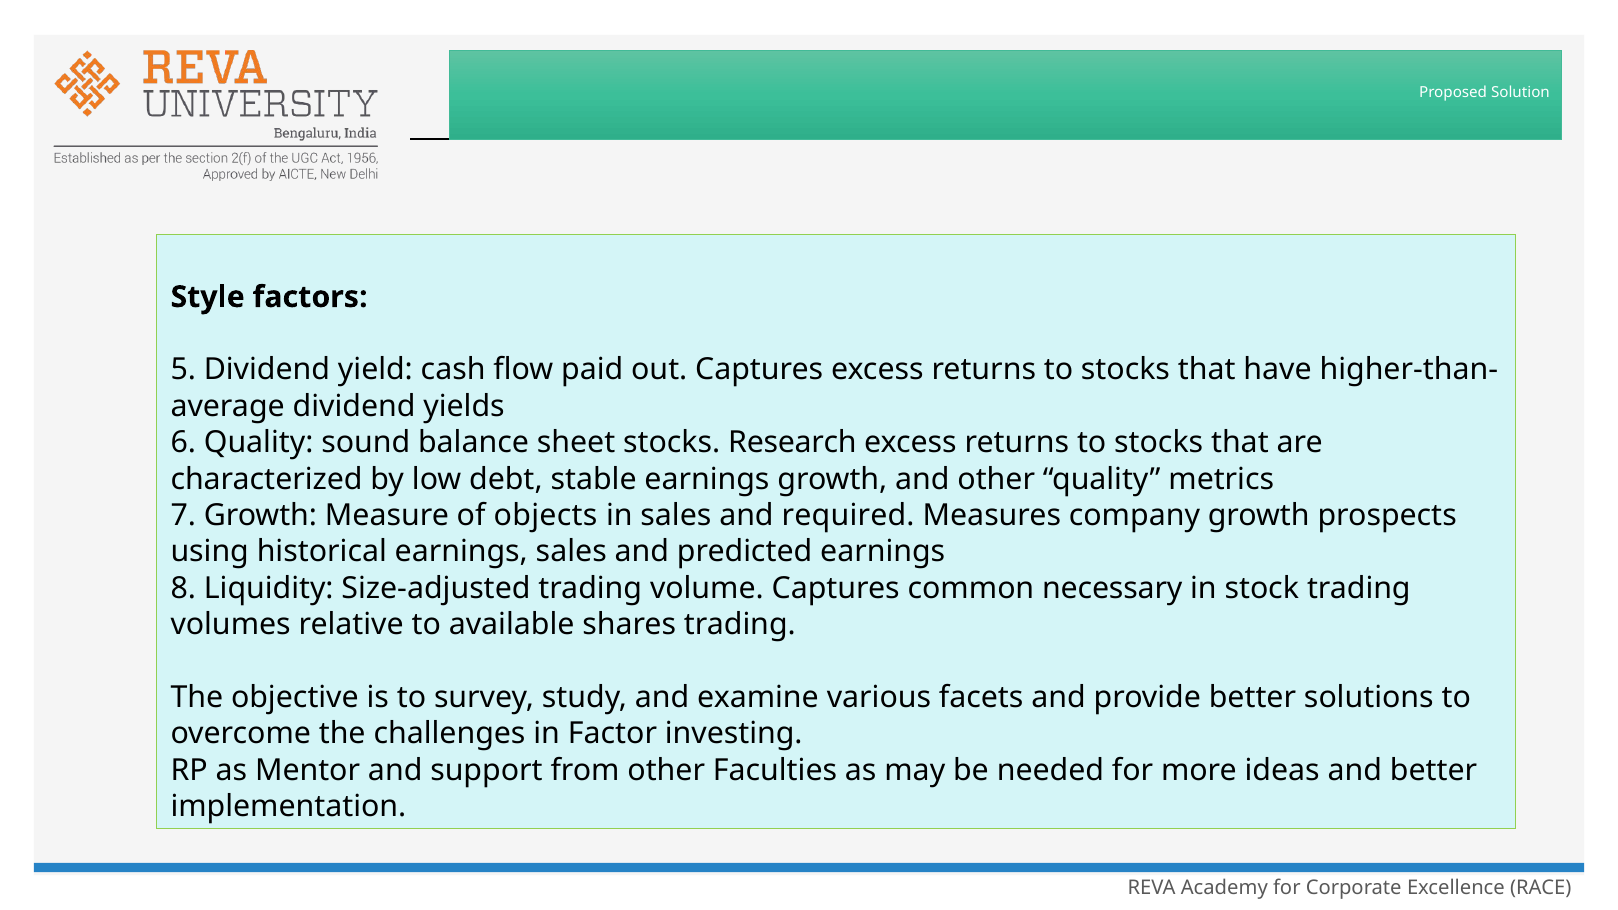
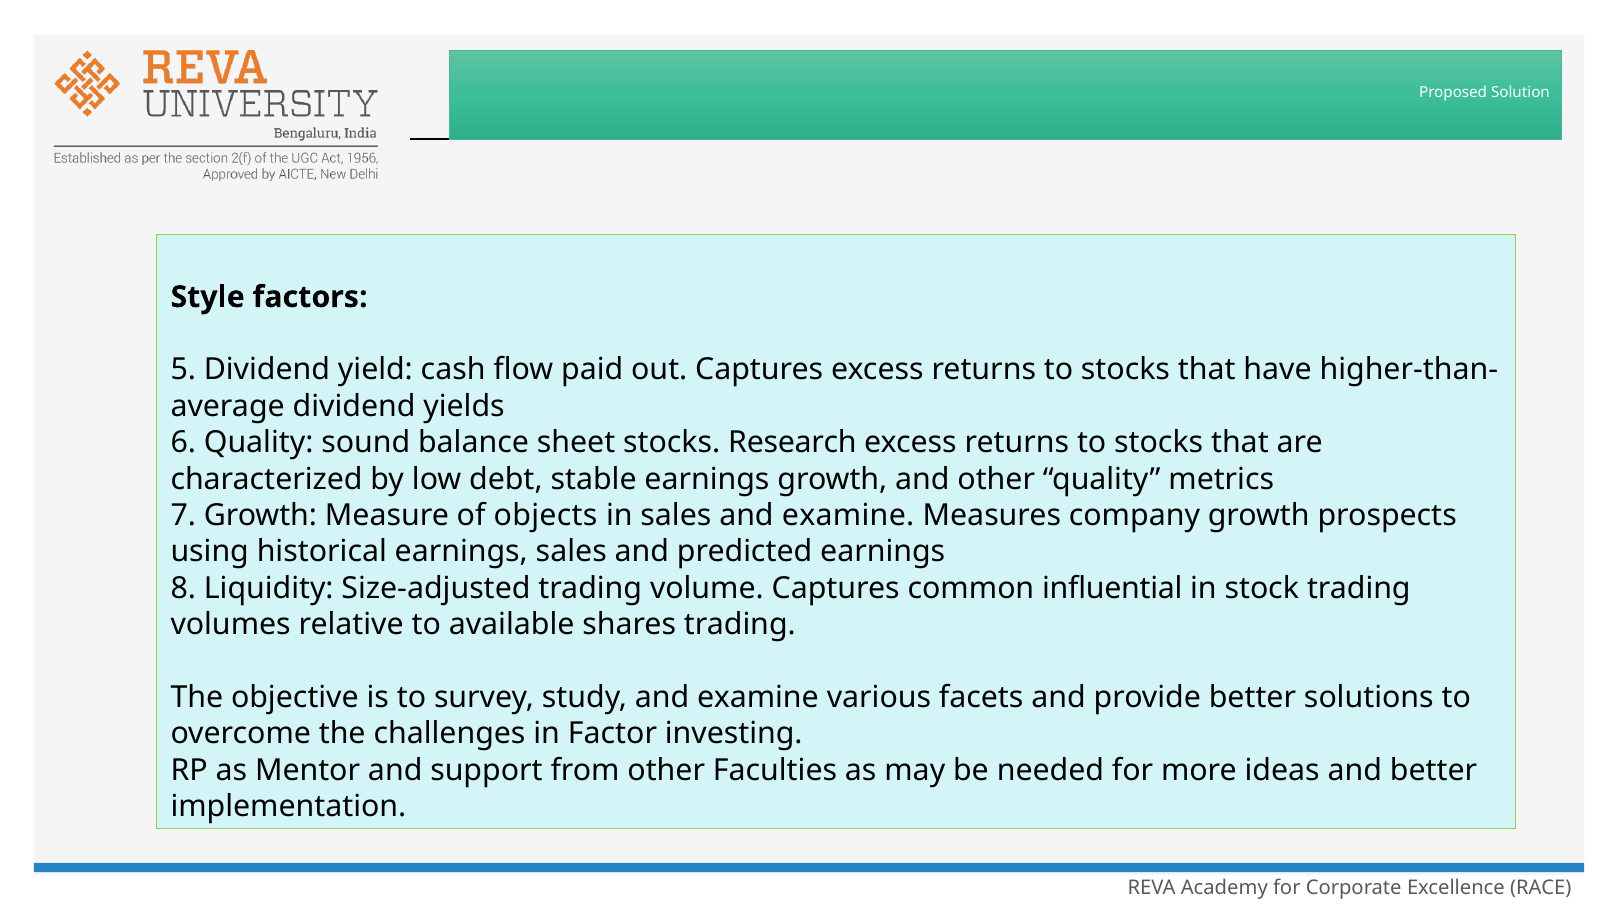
sales and required: required -> examine
necessary: necessary -> influential
